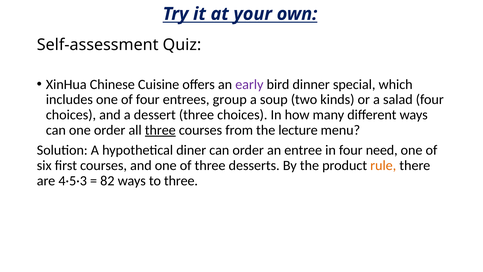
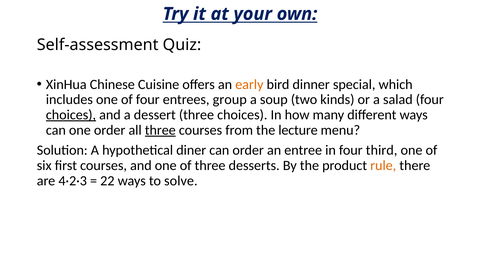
early colour: purple -> orange
choices at (71, 115) underline: none -> present
need: need -> third
4·5·3: 4·5·3 -> 4·2·3
82: 82 -> 22
to three: three -> solve
